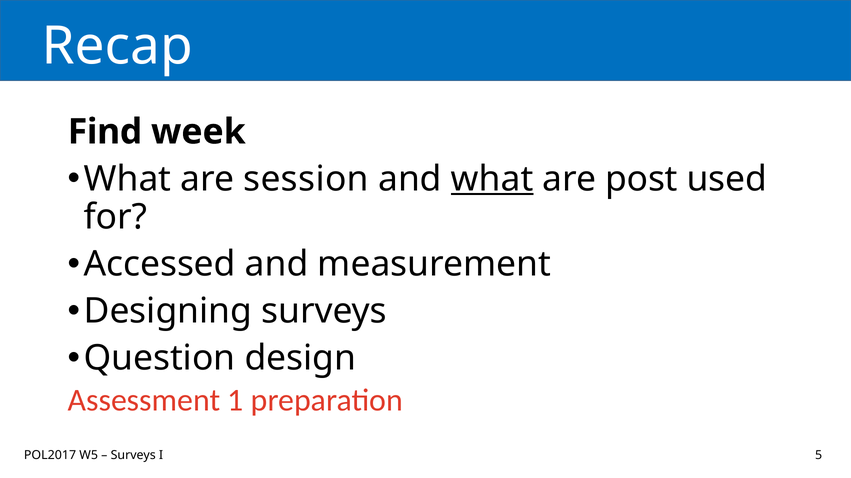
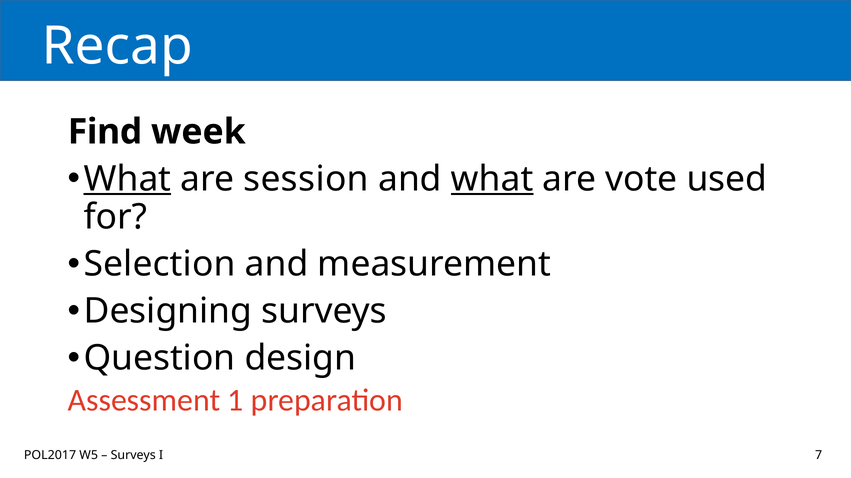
What at (127, 179) underline: none -> present
post: post -> vote
Accessed: Accessed -> Selection
5: 5 -> 7
